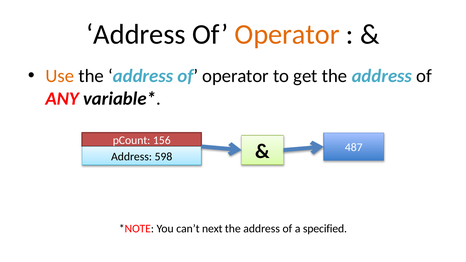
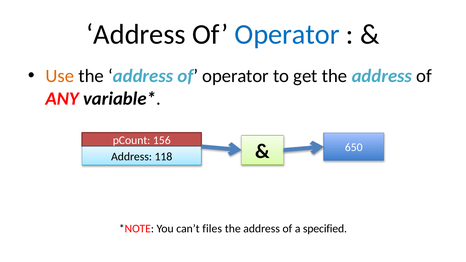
Operator at (287, 34) colour: orange -> blue
598: 598 -> 118
487: 487 -> 650
next: next -> files
